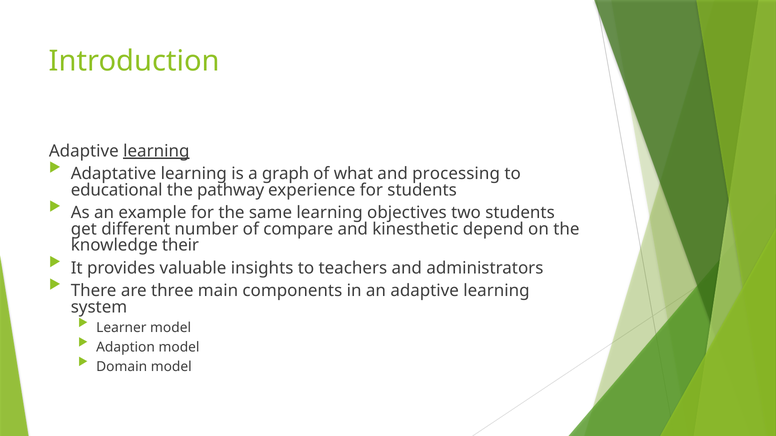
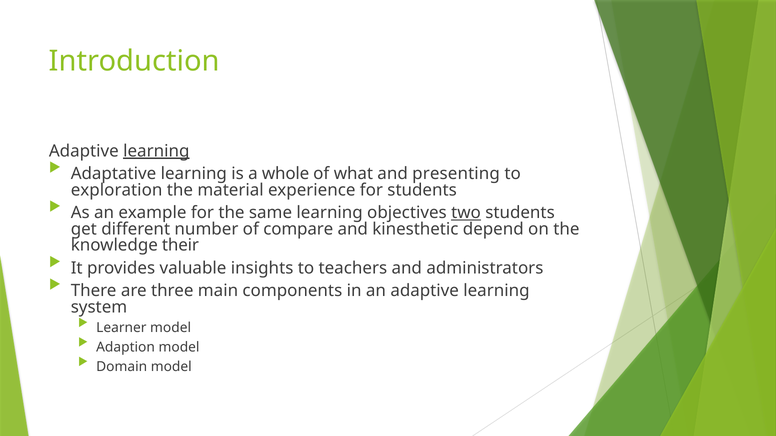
graph: graph -> whole
processing: processing -> presenting
educational: educational -> exploration
pathway: pathway -> material
two underline: none -> present
